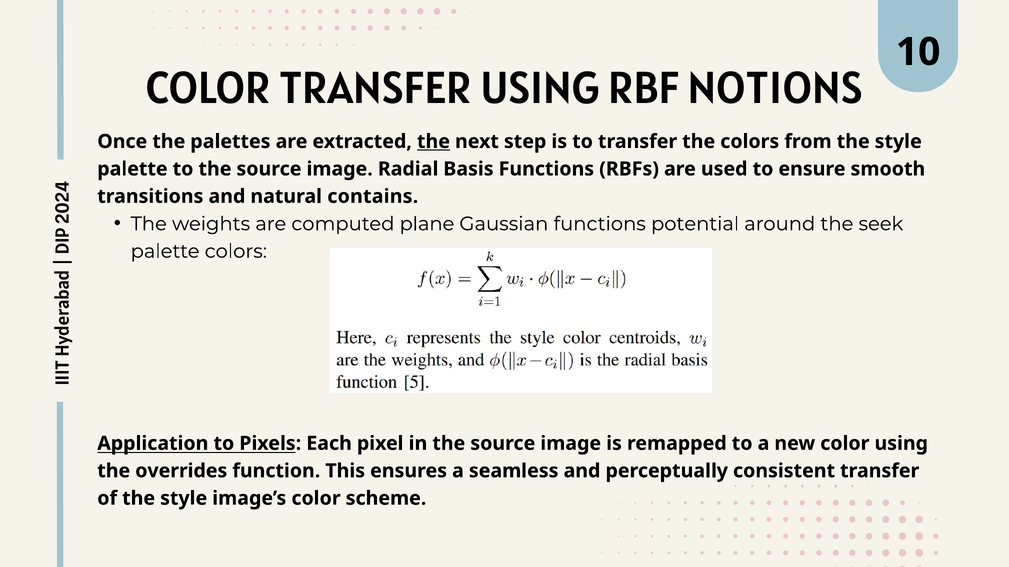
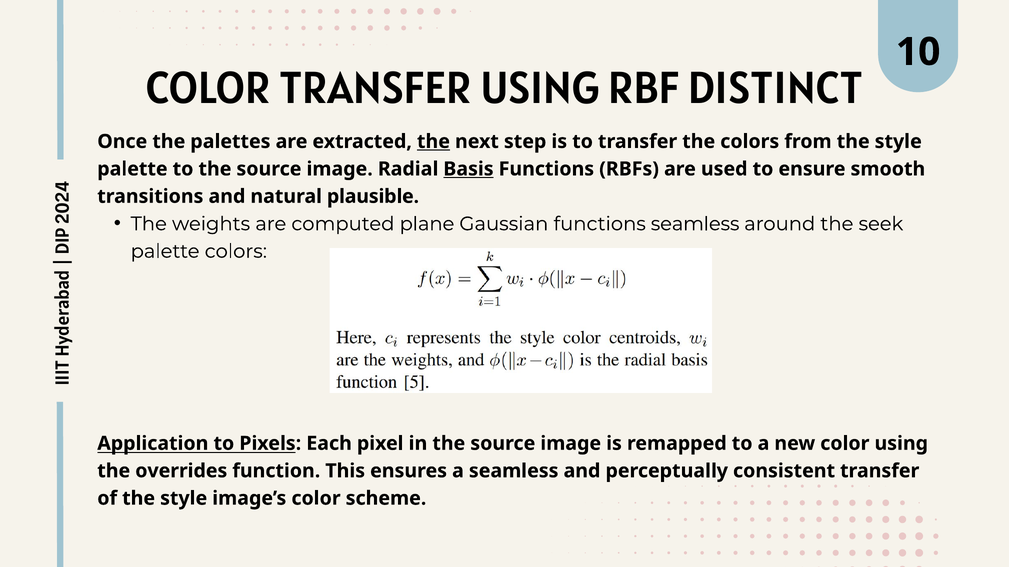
NOTIONS: NOTIONS -> DISTINCT
Basis underline: none -> present
contains: contains -> plausible
functions potential: potential -> seamless
